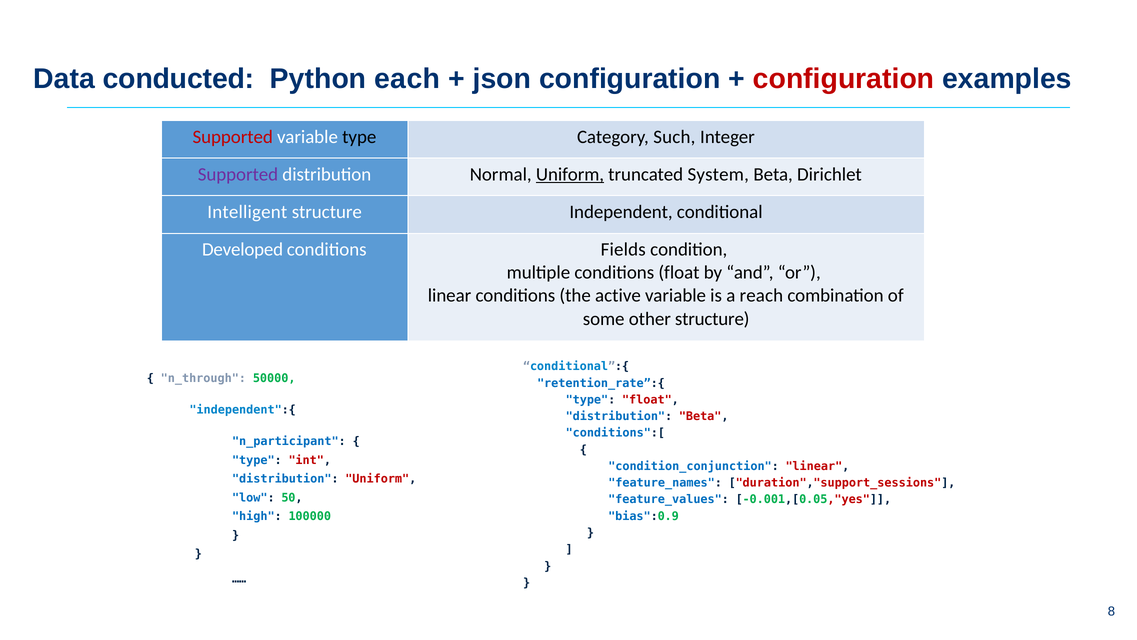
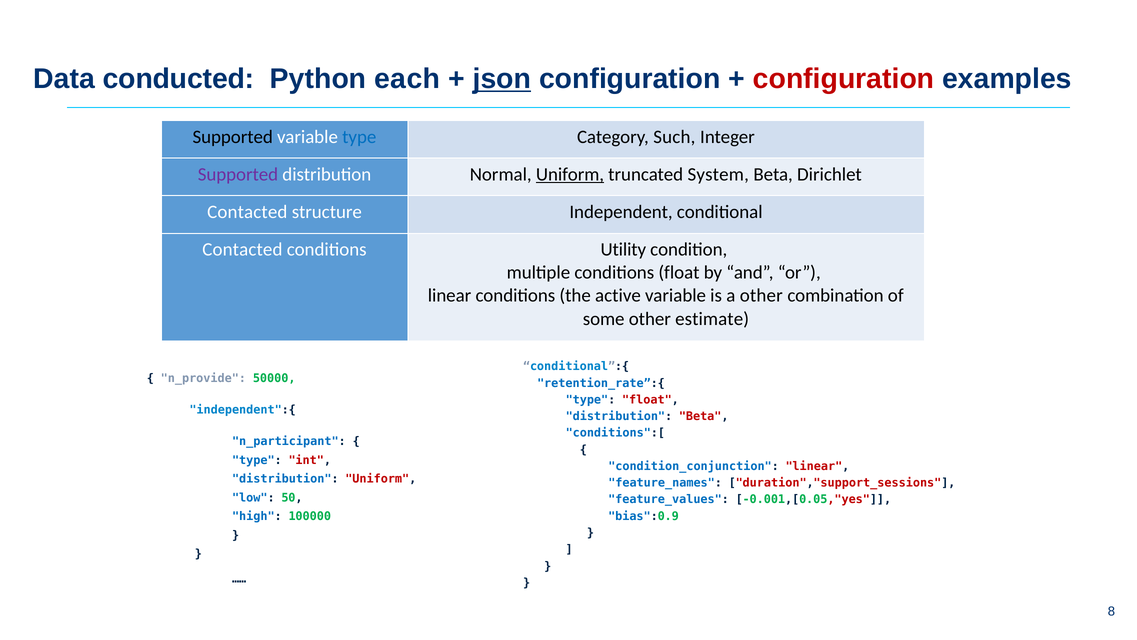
json underline: none -> present
Supported at (233, 137) colour: red -> black
type at (359, 137) colour: black -> blue
Intelligent at (247, 212): Intelligent -> Contacted
Developed at (243, 249): Developed -> Contacted
Fields: Fields -> Utility
a reach: reach -> other
other structure: structure -> estimate
n_through: n_through -> n_provide
